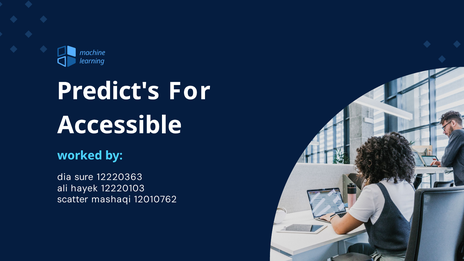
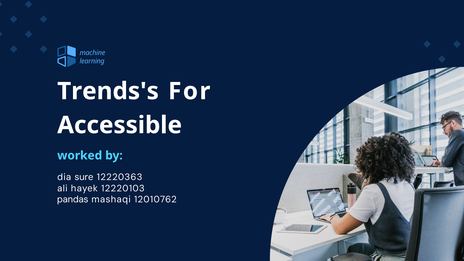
Predict's: Predict's -> Trends's
scatter: scatter -> pandas
